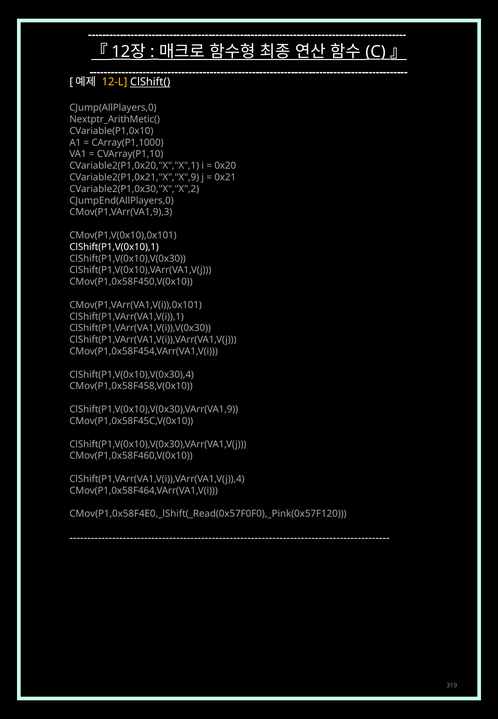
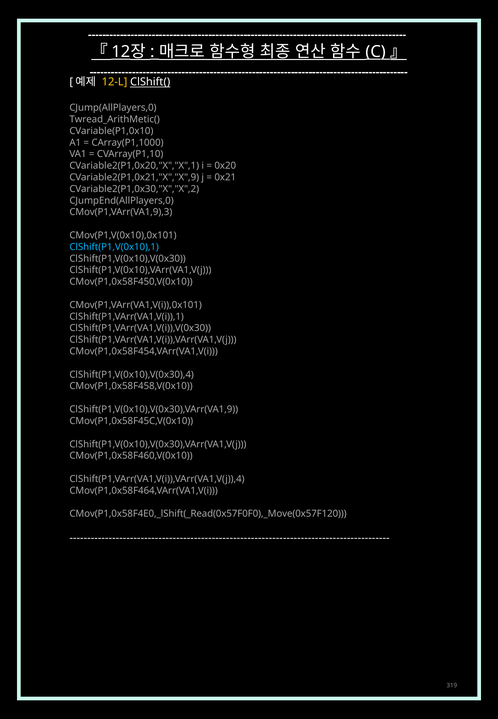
Nextptr_ArithMetic(: Nextptr_ArithMetic( -> Twread_ArithMetic(
ClShift(P1,V(0x10),1 colour: white -> light blue
CMov(P1,0x58F4E0,_lShift(_Read(0x57F0F0),_Pink(0x57F120: CMov(P1,0x58F4E0,_lShift(_Read(0x57F0F0),_Pink(0x57F120 -> CMov(P1,0x58F4E0,_lShift(_Read(0x57F0F0),_Move(0x57F120
